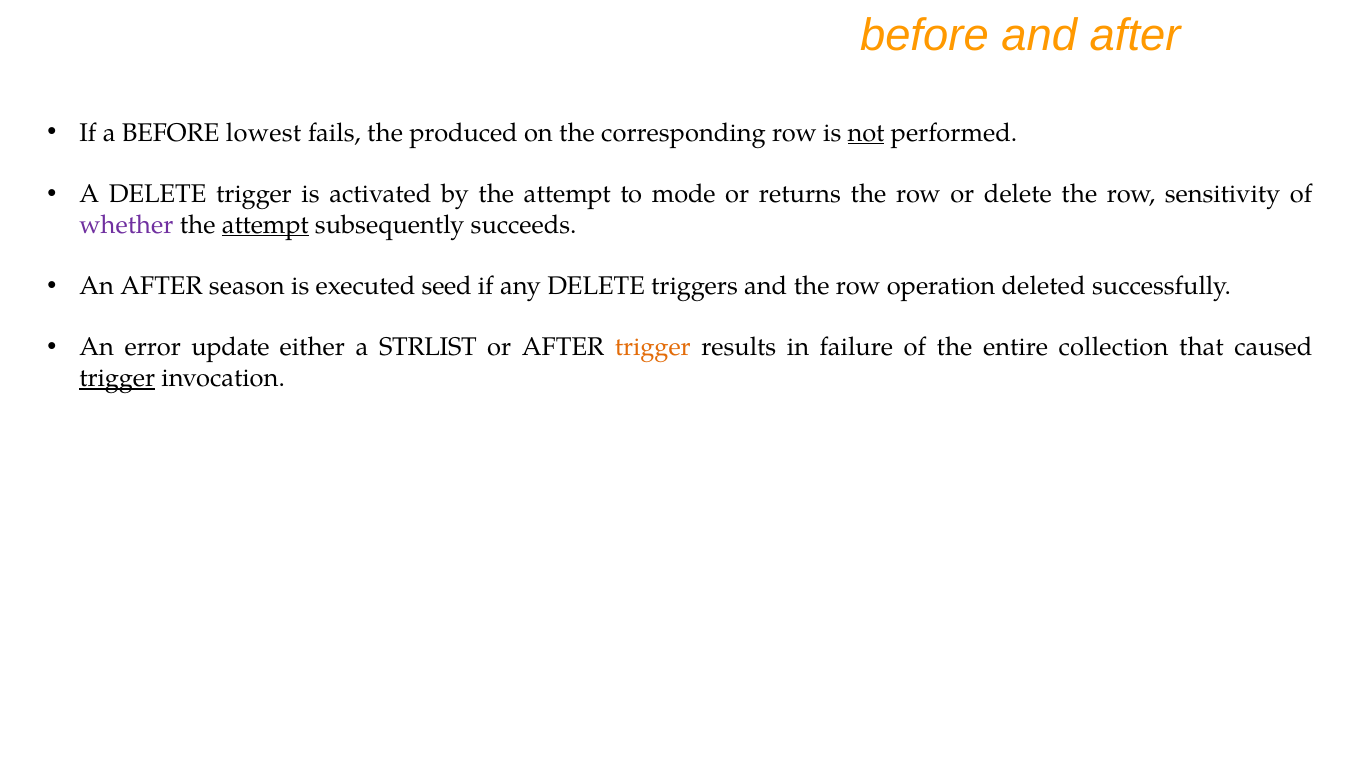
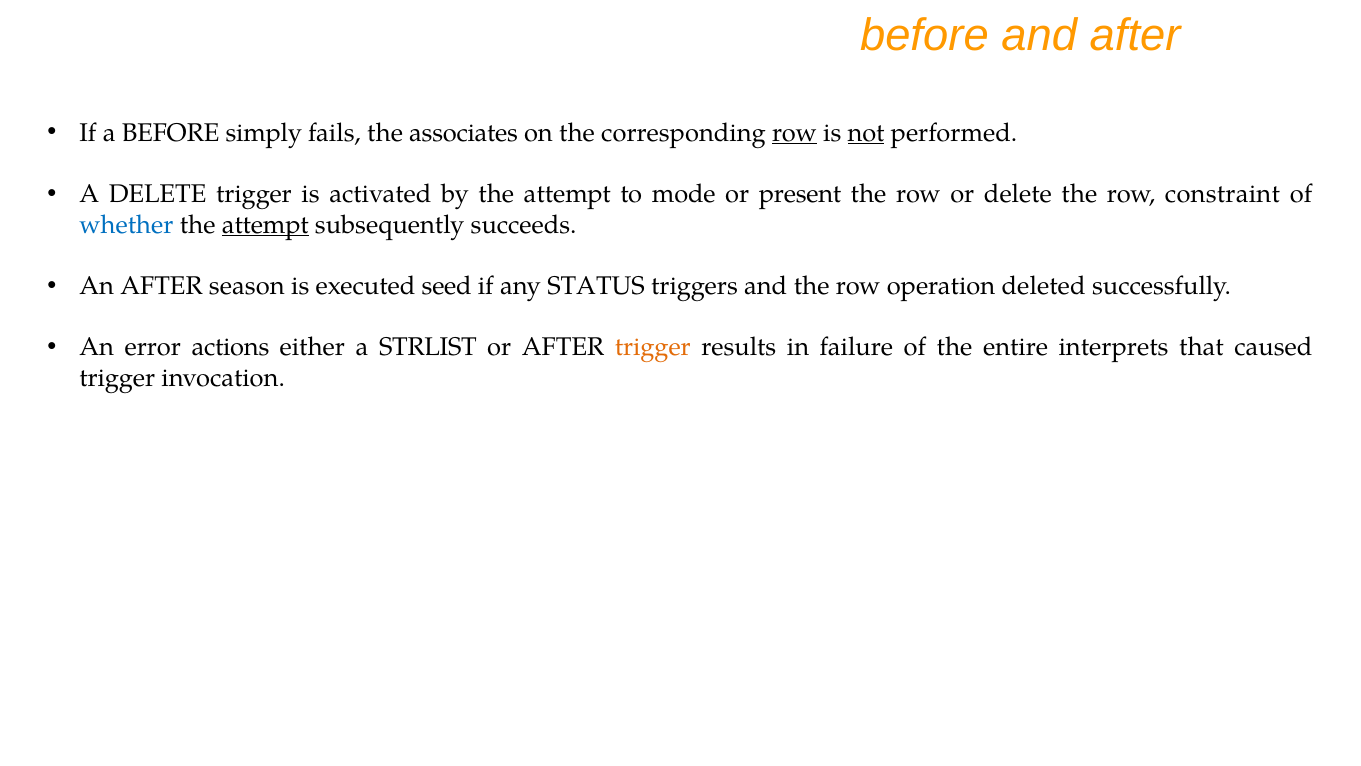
lowest: lowest -> simply
produced: produced -> associates
row at (795, 133) underline: none -> present
returns: returns -> present
sensitivity: sensitivity -> constraint
whether colour: purple -> blue
any DELETE: DELETE -> STATUS
update: update -> actions
collection: collection -> interprets
trigger at (117, 378) underline: present -> none
